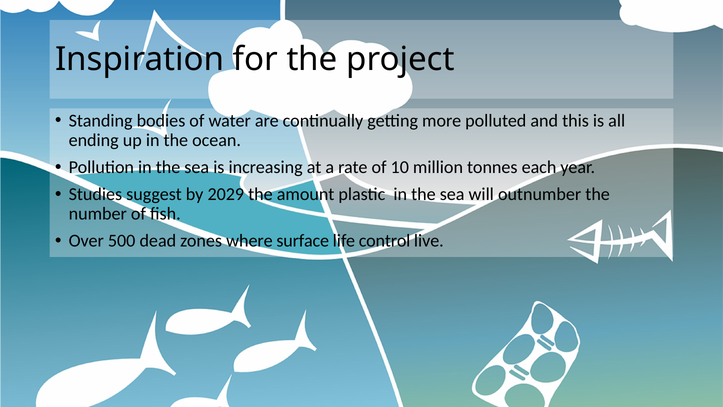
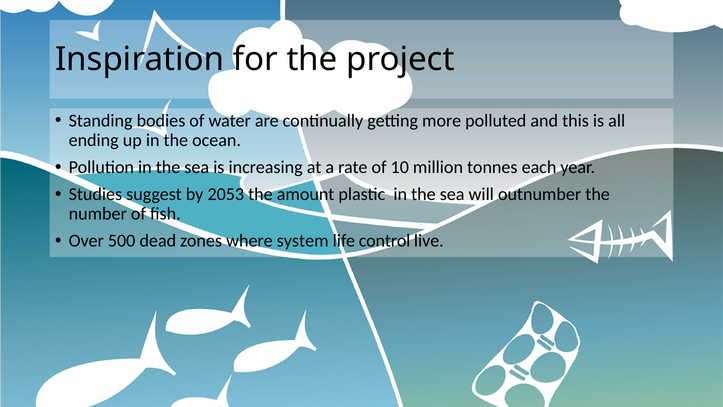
2029: 2029 -> 2053
surface: surface -> system
